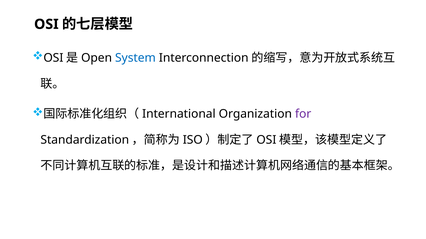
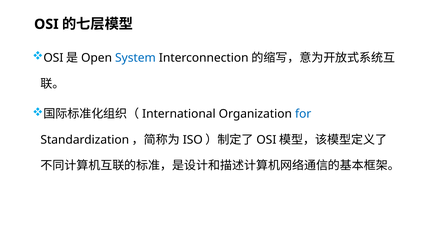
for colour: purple -> blue
